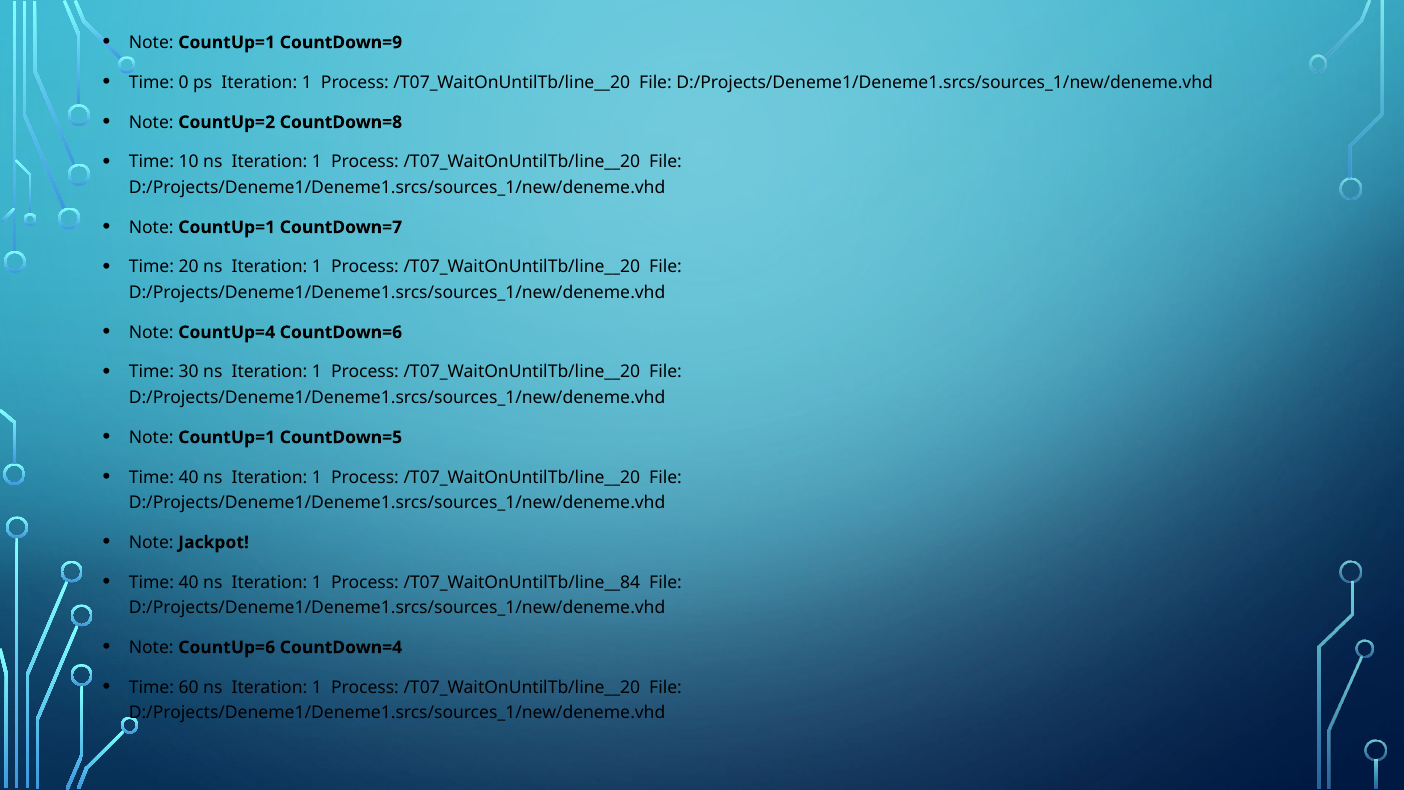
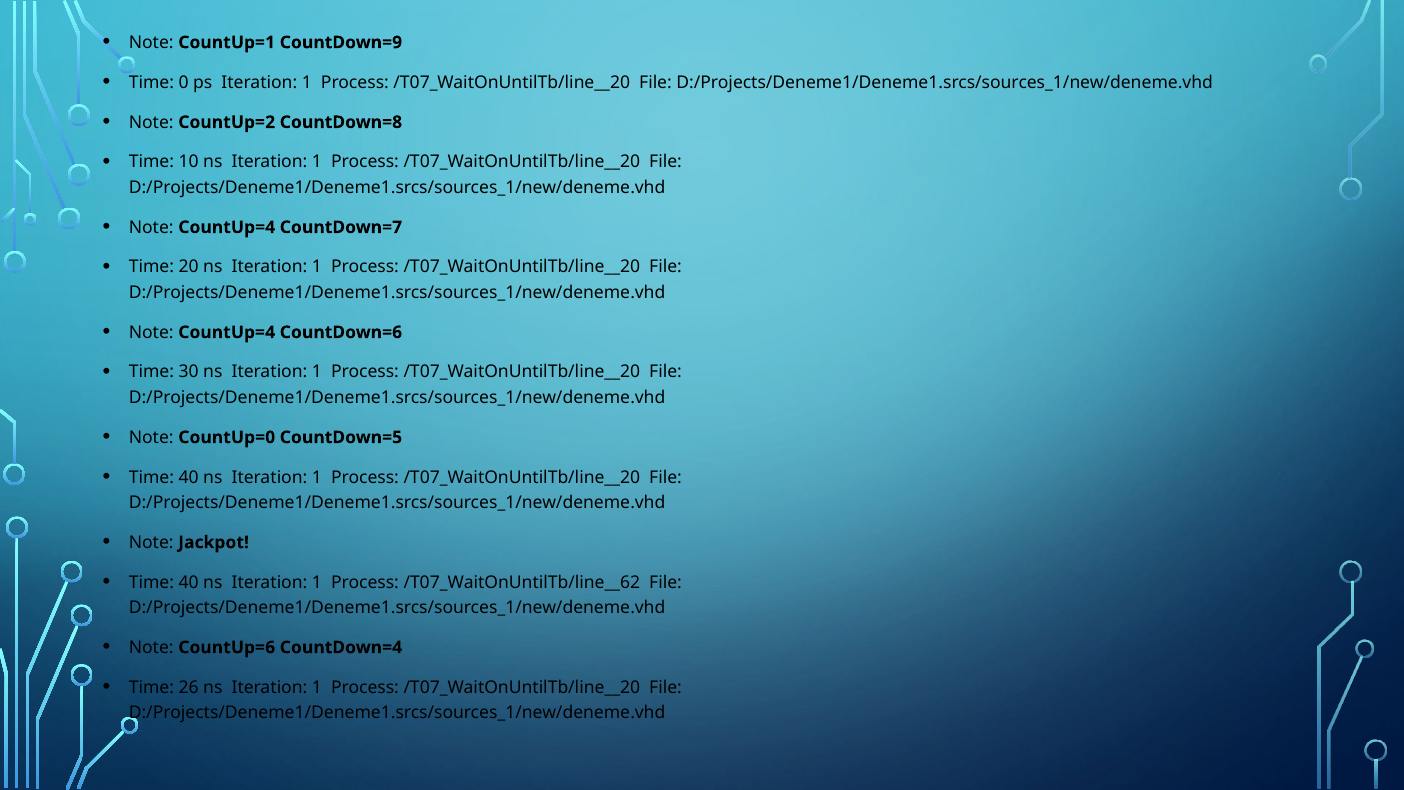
CountUp=1 at (227, 227): CountUp=1 -> CountUp=4
CountUp=1 at (227, 437): CountUp=1 -> CountUp=0
/T07_WaitOnUntilTb/line__84: /T07_WaitOnUntilTb/line__84 -> /T07_WaitOnUntilTb/line__62
60: 60 -> 26
